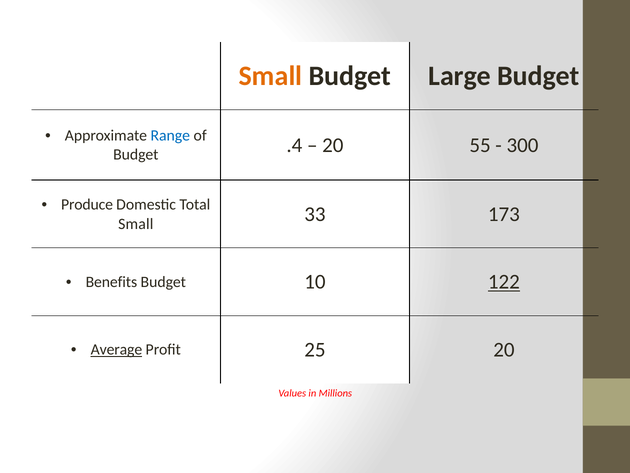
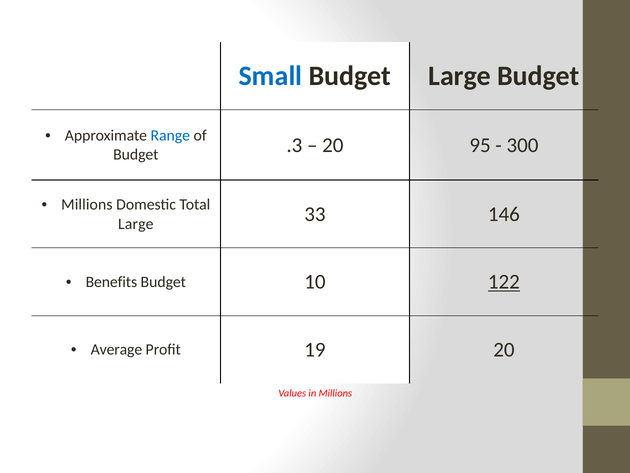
Small at (270, 76) colour: orange -> blue
.4: .4 -> .3
55: 55 -> 95
Produce at (87, 204): Produce -> Millions
Small at (136, 224): Small -> Large
173: 173 -> 146
Average underline: present -> none
25: 25 -> 19
